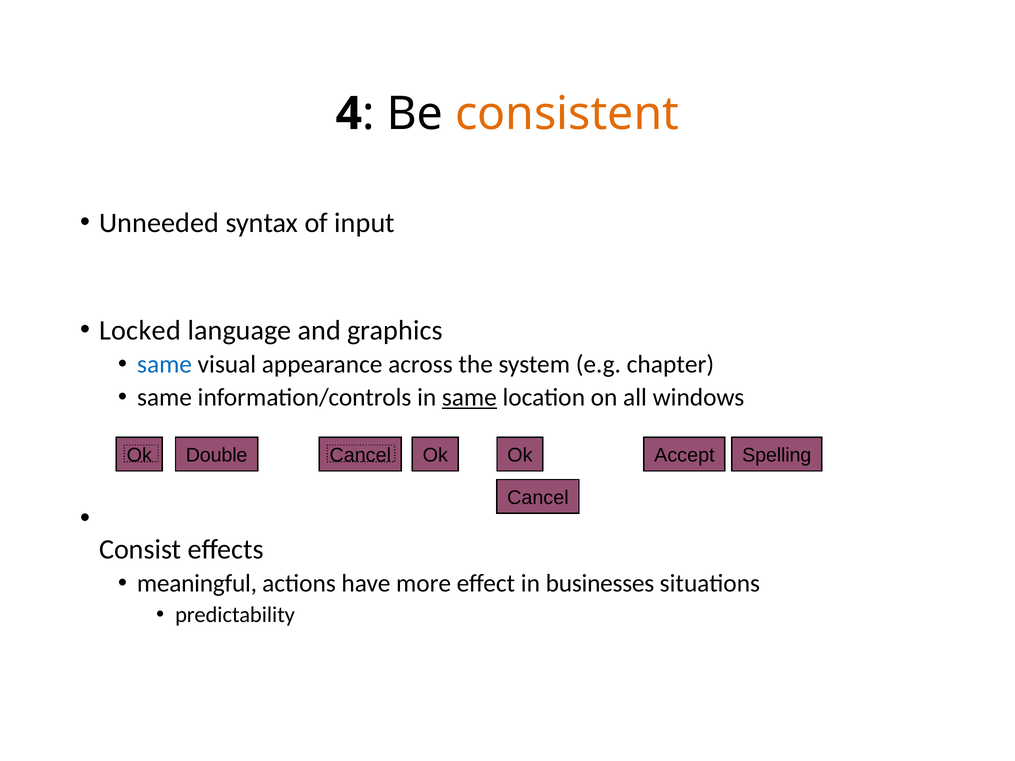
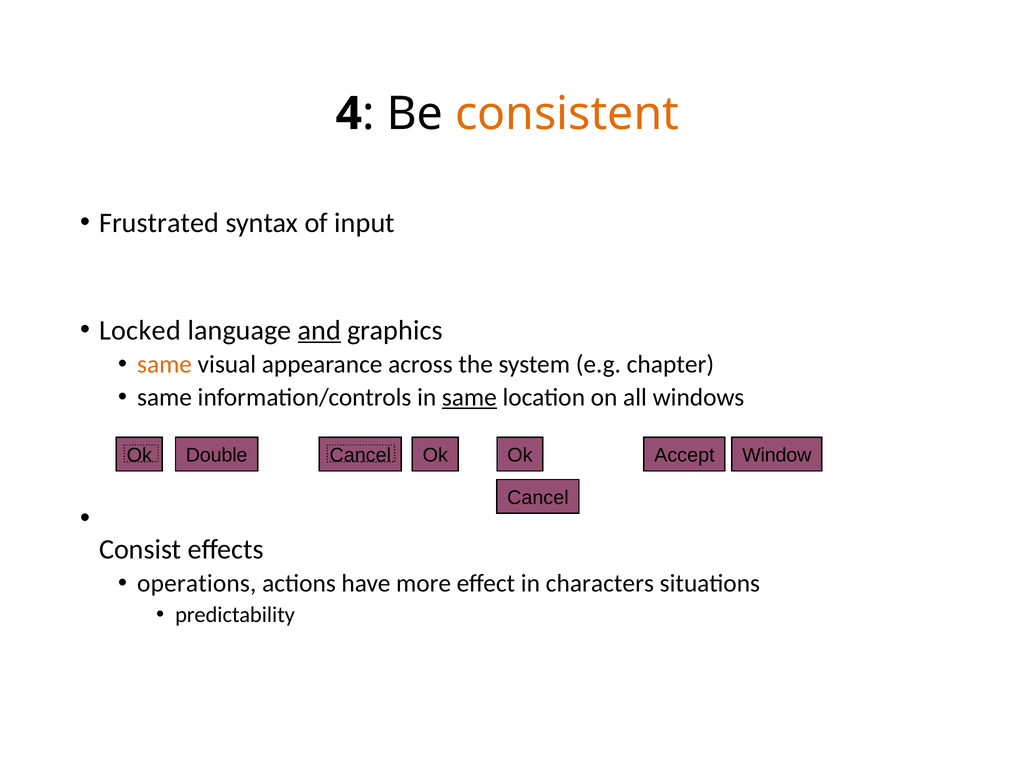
Unneeded: Unneeded -> Frustrated
and underline: none -> present
same at (165, 365) colour: blue -> orange
Spelling: Spelling -> Window
meaningful: meaningful -> operations
businesses: businesses -> characters
